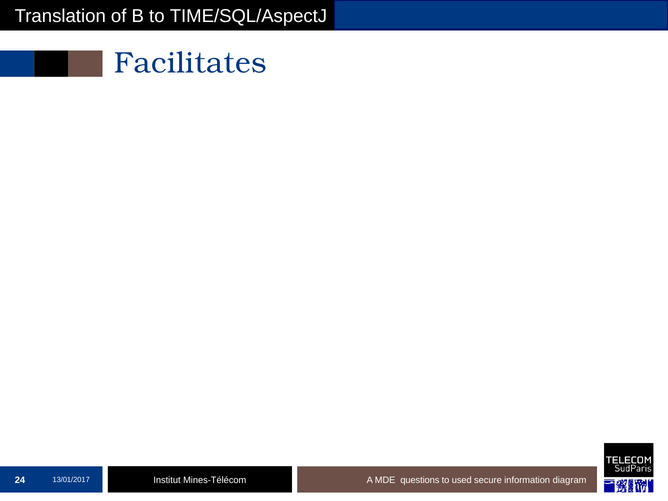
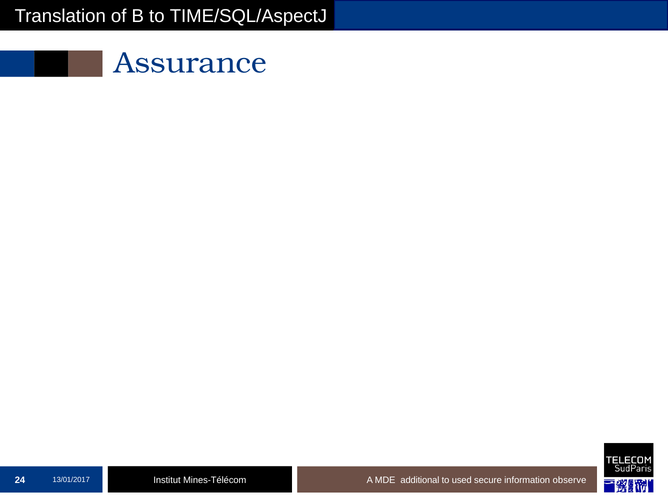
Facilitates: Facilitates -> Assurance
questions: questions -> additional
diagram: diagram -> observe
